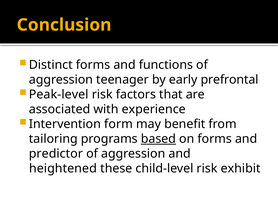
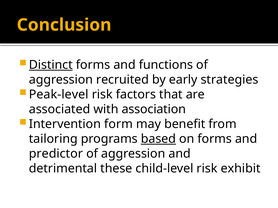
Distinct underline: none -> present
teenager: teenager -> recruited
prefrontal: prefrontal -> strategies
experience: experience -> association
heightened: heightened -> detrimental
